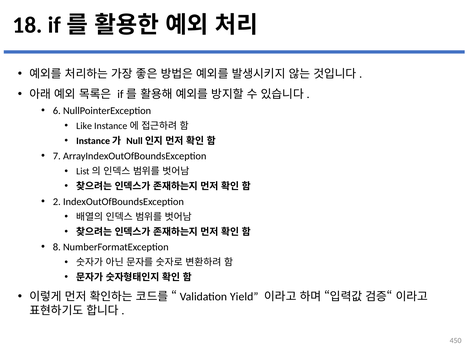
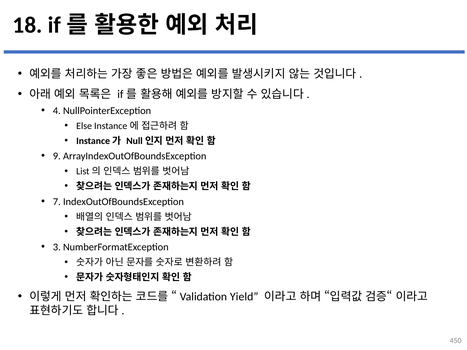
6: 6 -> 4
Like: Like -> Else
7: 7 -> 9
2: 2 -> 7
8: 8 -> 3
